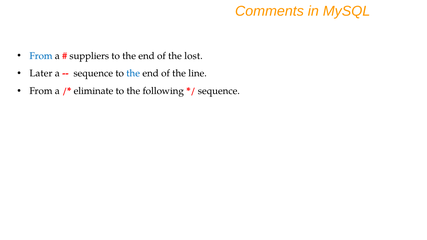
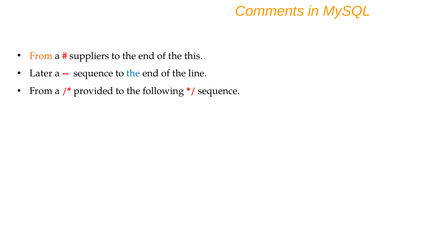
From at (41, 56) colour: blue -> orange
lost: lost -> this
eliminate: eliminate -> provided
